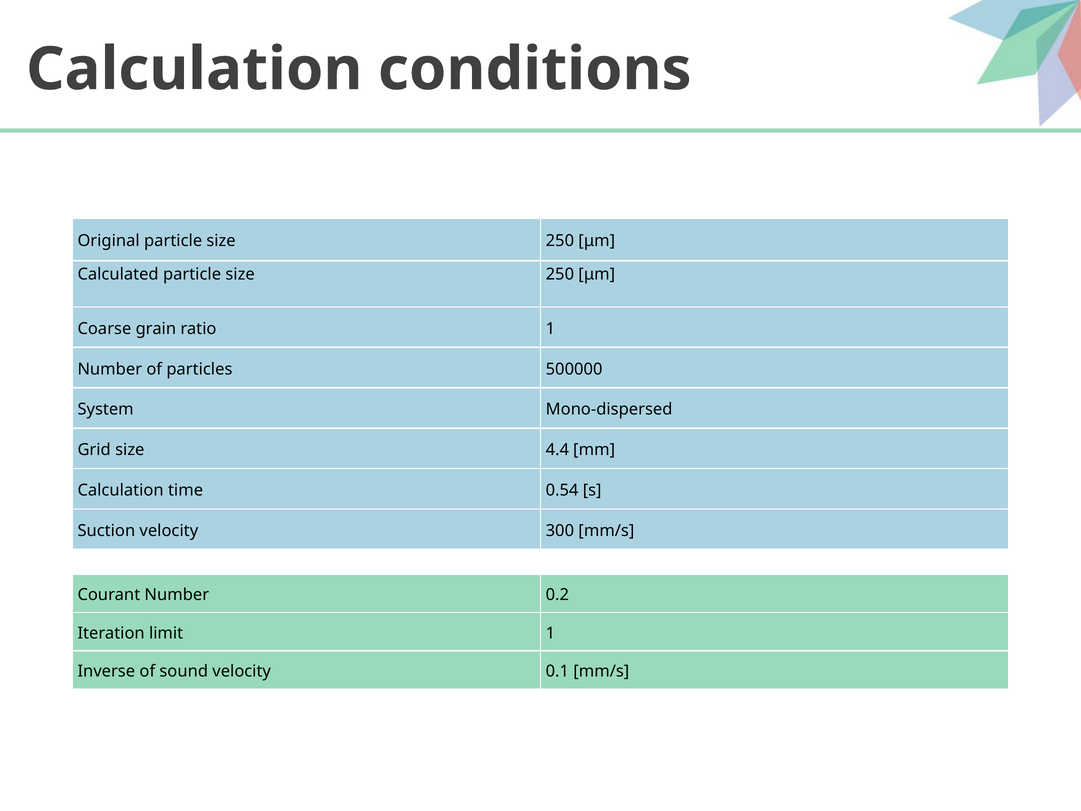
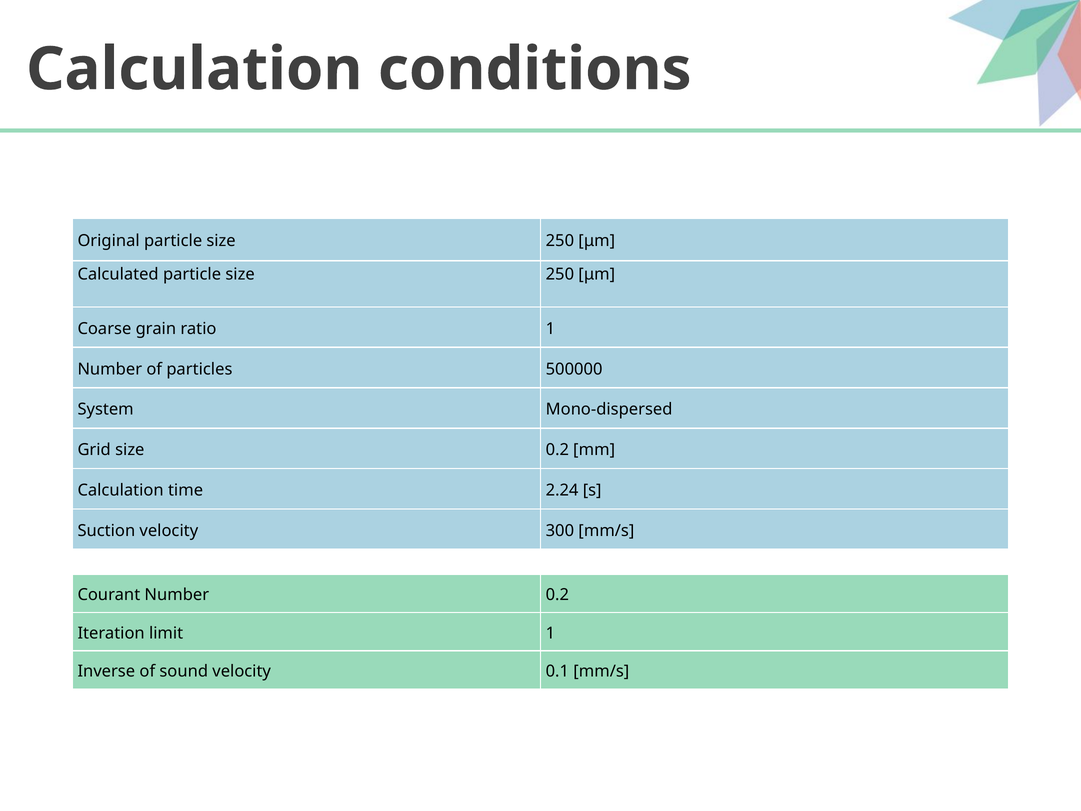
size 4.4: 4.4 -> 0.2
0.54: 0.54 -> 2.24
